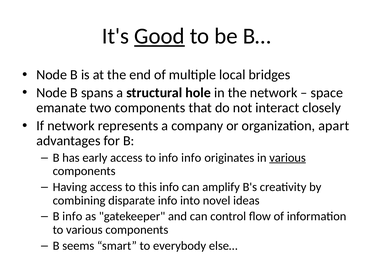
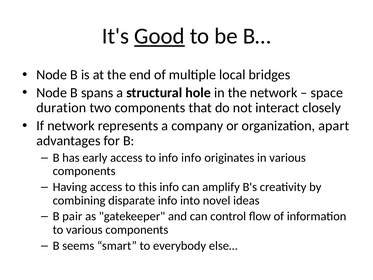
emanate: emanate -> duration
various at (288, 158) underline: present -> none
B info: info -> pair
